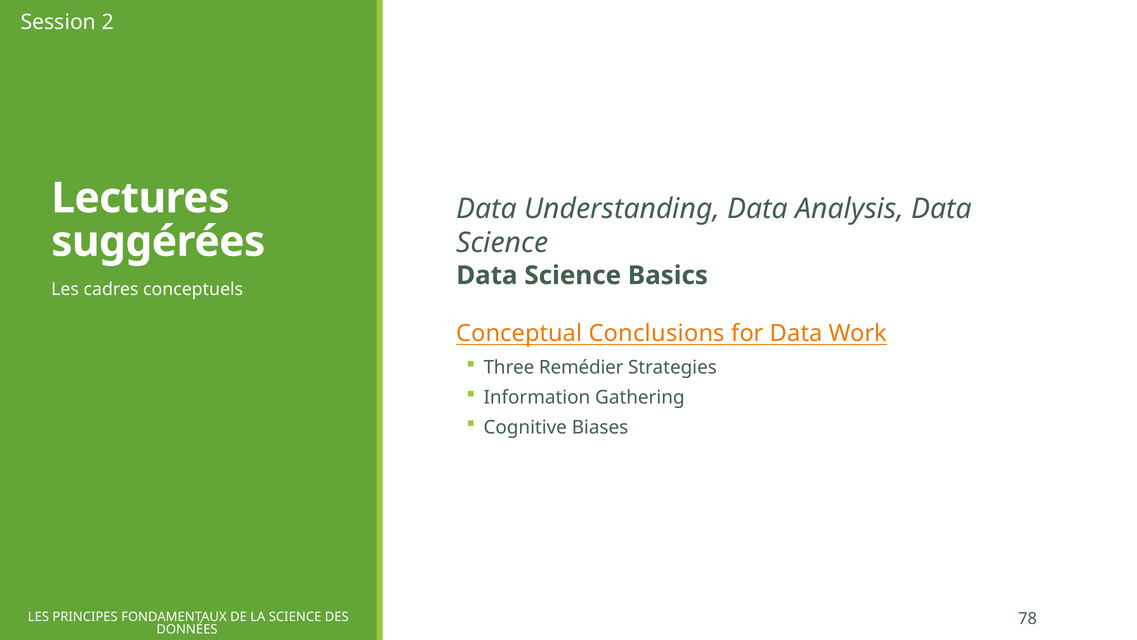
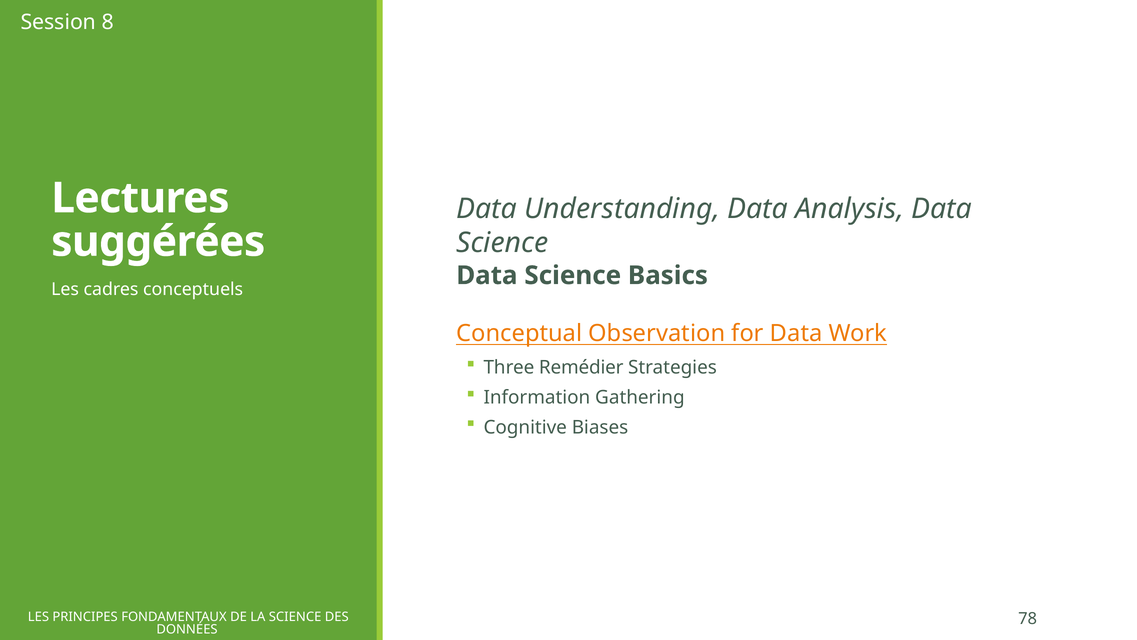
2: 2 -> 8
Conclusions: Conclusions -> Observation
